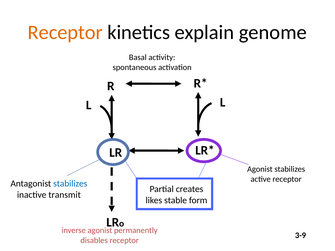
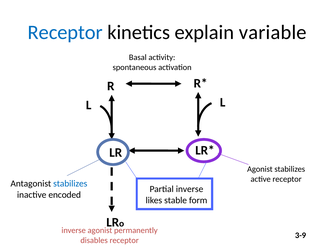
Receptor at (65, 32) colour: orange -> blue
genome: genome -> variable
Partial creates: creates -> inverse
transmit: transmit -> encoded
